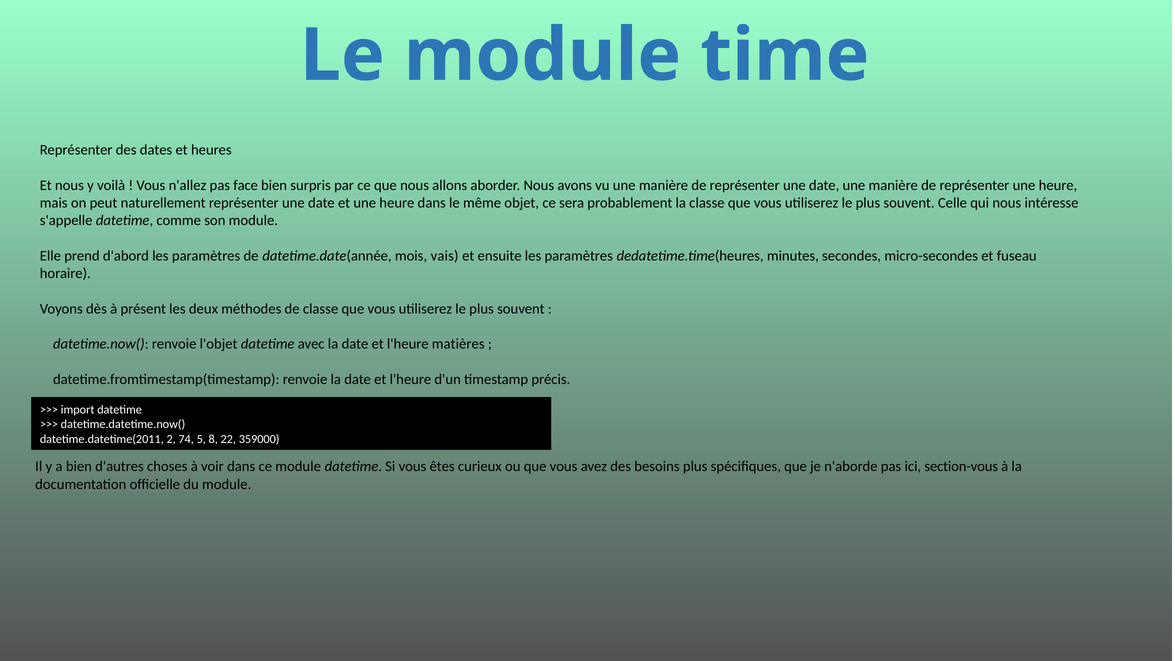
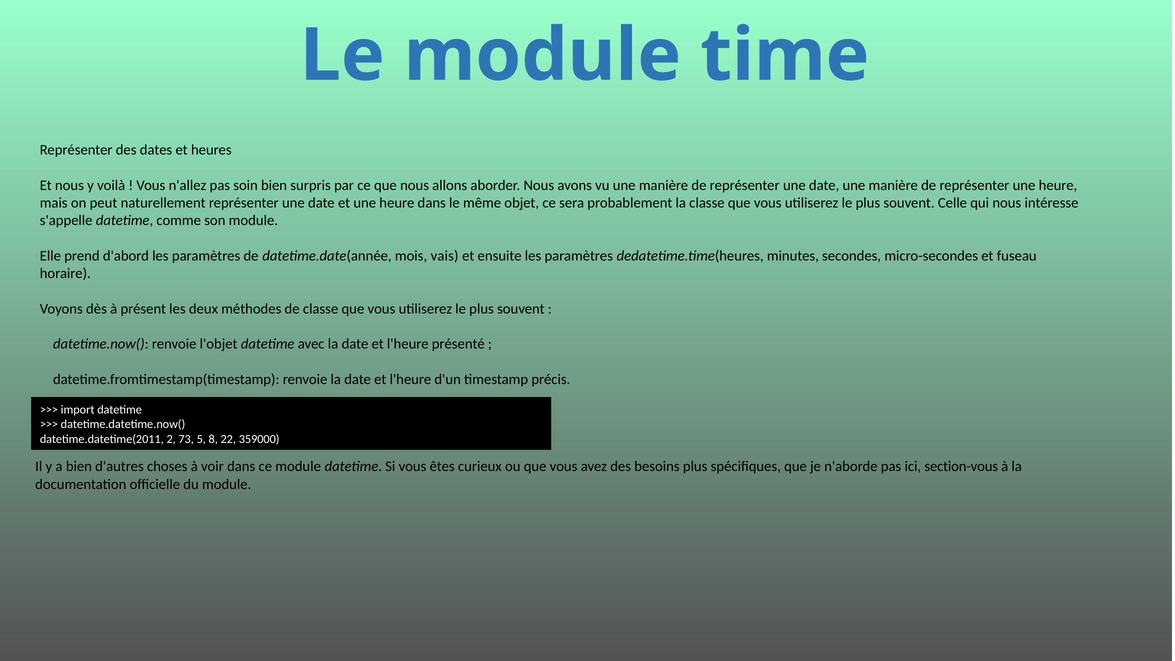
face: face -> soin
matières: matières -> présenté
74: 74 -> 73
